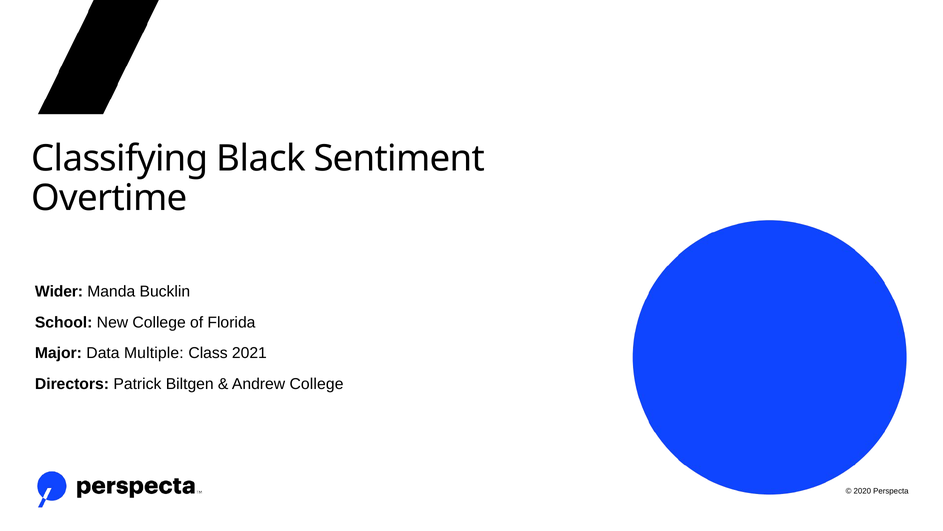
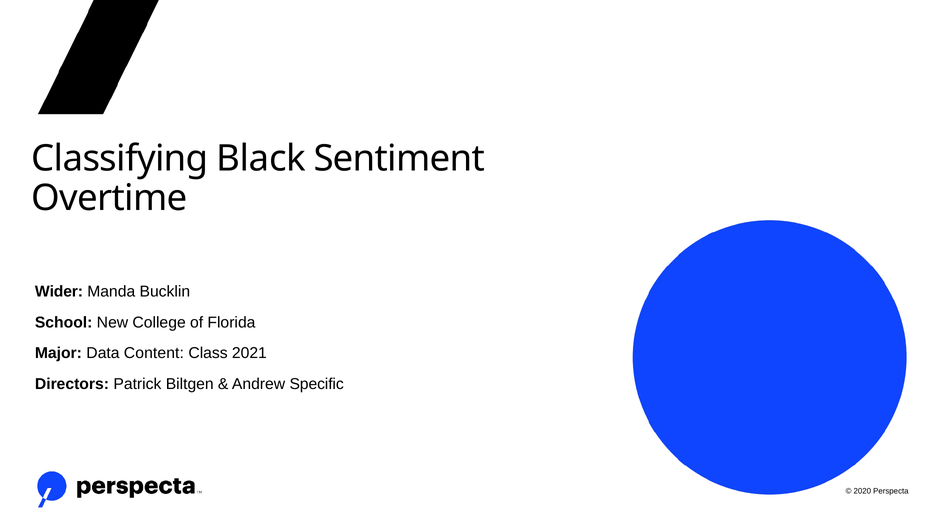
Multiple: Multiple -> Content
Andrew College: College -> Specific
